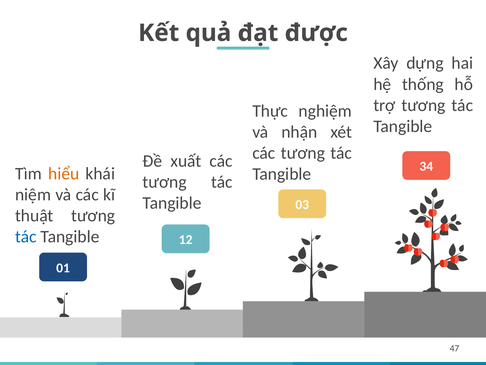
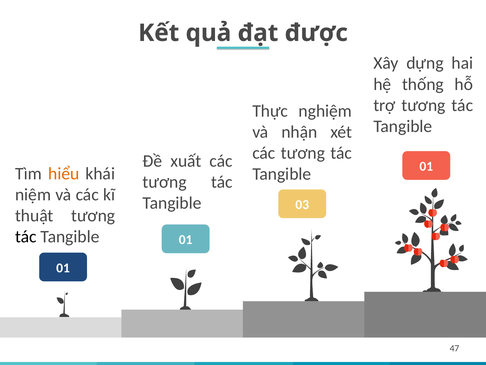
34 at (426, 166): 34 -> 01
tác at (26, 236) colour: blue -> black
12 at (186, 239): 12 -> 01
